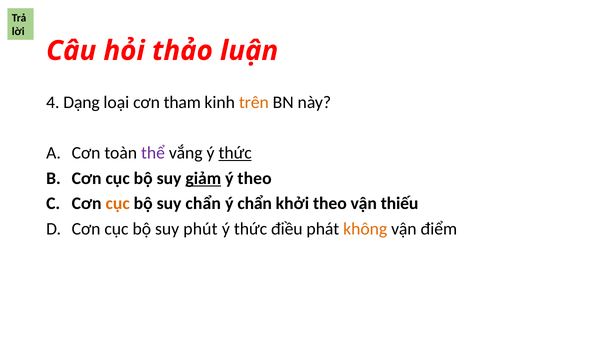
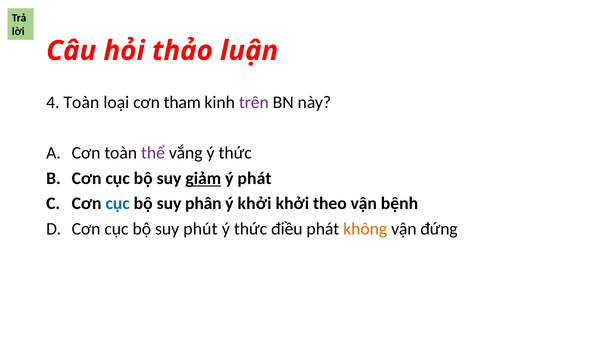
4 Dạng: Dạng -> Toàn
trên colour: orange -> purple
thức at (235, 153) underline: present -> none
ý theo: theo -> phát
cục at (118, 204) colour: orange -> blue
suy chẩn: chẩn -> phân
ý chẩn: chẩn -> khởi
thiếu: thiếu -> bệnh
điểm: điểm -> đứng
